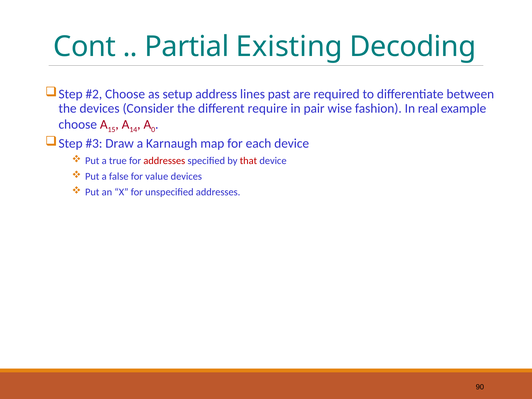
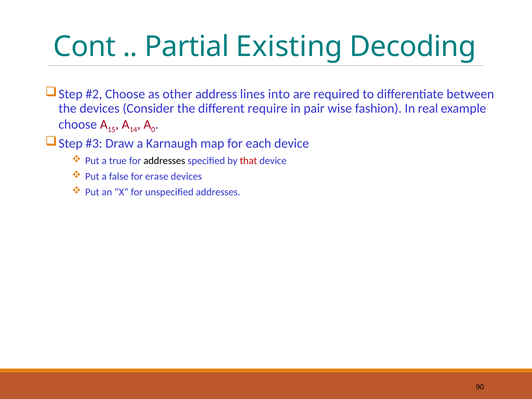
setup: setup -> other
past: past -> into
addresses at (164, 161) colour: red -> black
value: value -> erase
